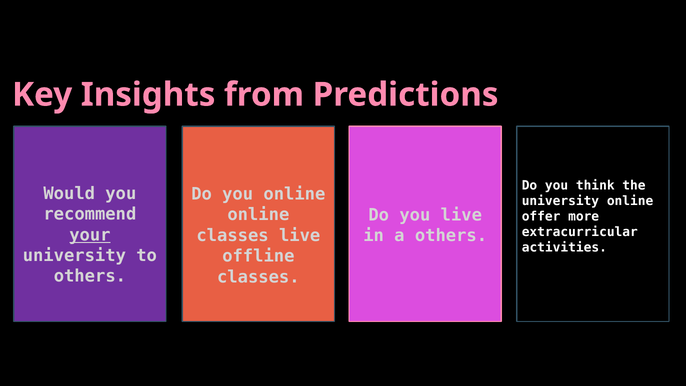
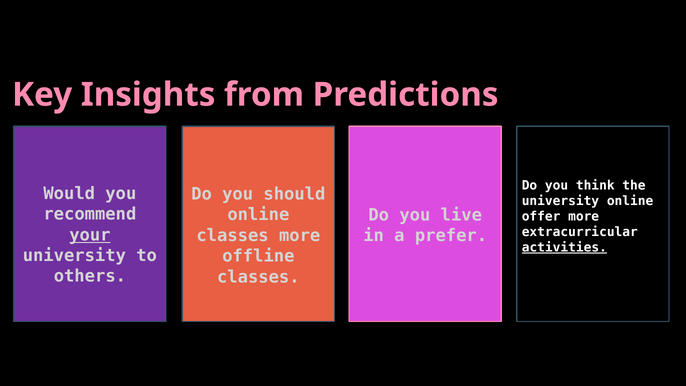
you online: online -> should
classes live: live -> more
a others: others -> prefer
activities underline: none -> present
